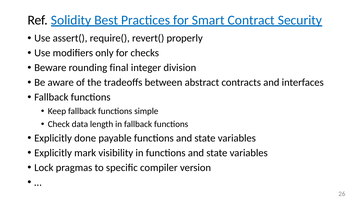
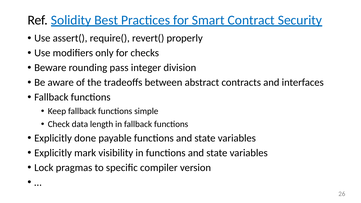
final: final -> pass
